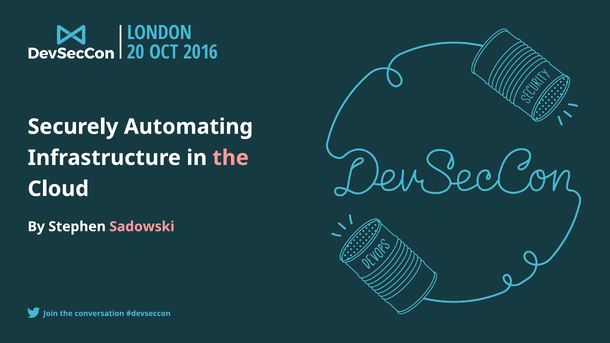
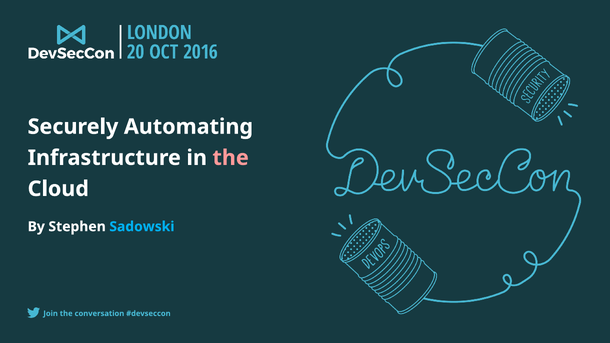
Sadowski colour: pink -> light blue
